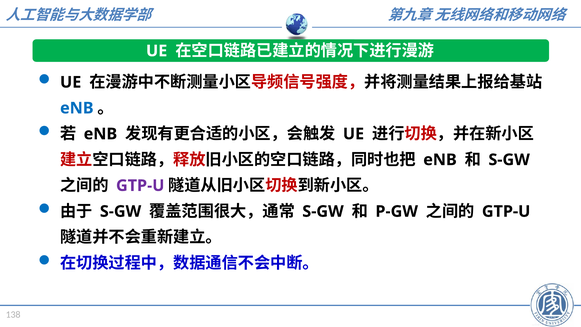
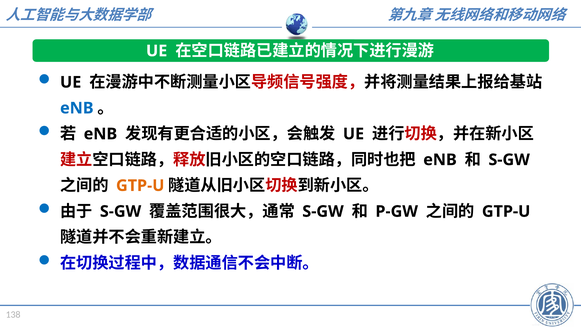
GTP-U at (140, 186) colour: purple -> orange
